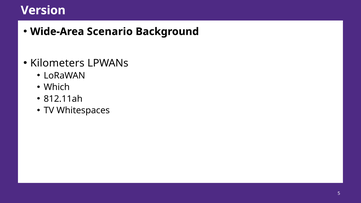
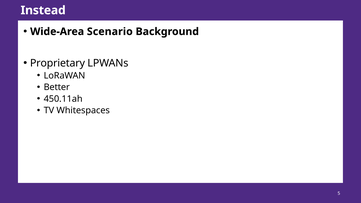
Version: Version -> Instead
Kilometers: Kilometers -> Proprietary
Which: Which -> Better
812.11ah: 812.11ah -> 450.11ah
